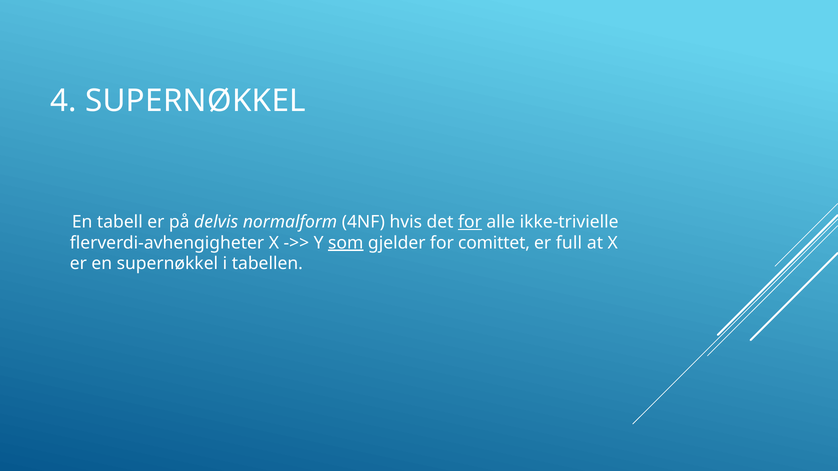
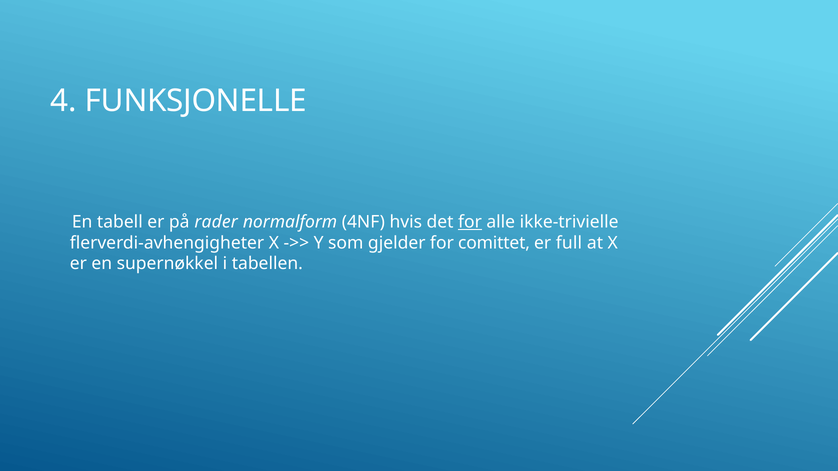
4 SUPERNØKKEL: SUPERNØKKEL -> FUNKSJONELLE
delvis: delvis -> rader
som underline: present -> none
